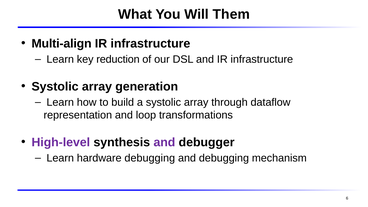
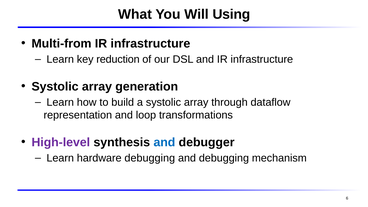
Them: Them -> Using
Multi-align: Multi-align -> Multi-from
and at (164, 142) colour: purple -> blue
